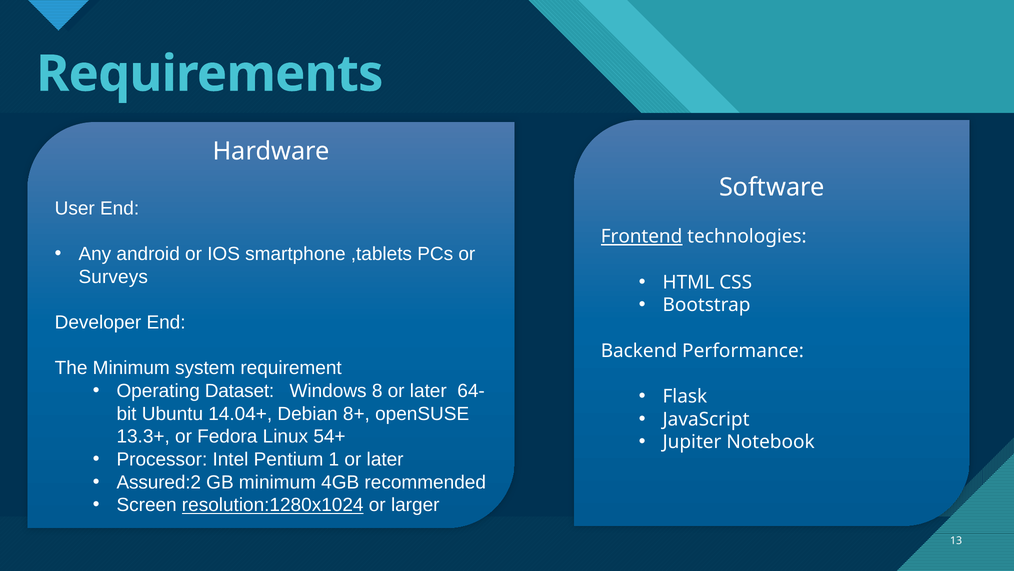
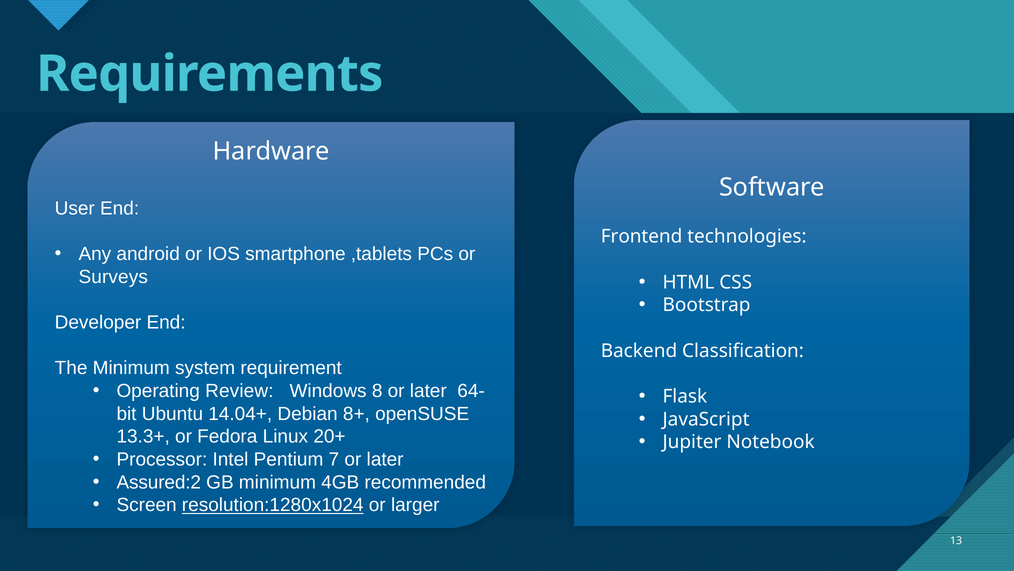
Frontend underline: present -> none
Performance: Performance -> Classification
Dataset: Dataset -> Review
54+: 54+ -> 20+
1: 1 -> 7
